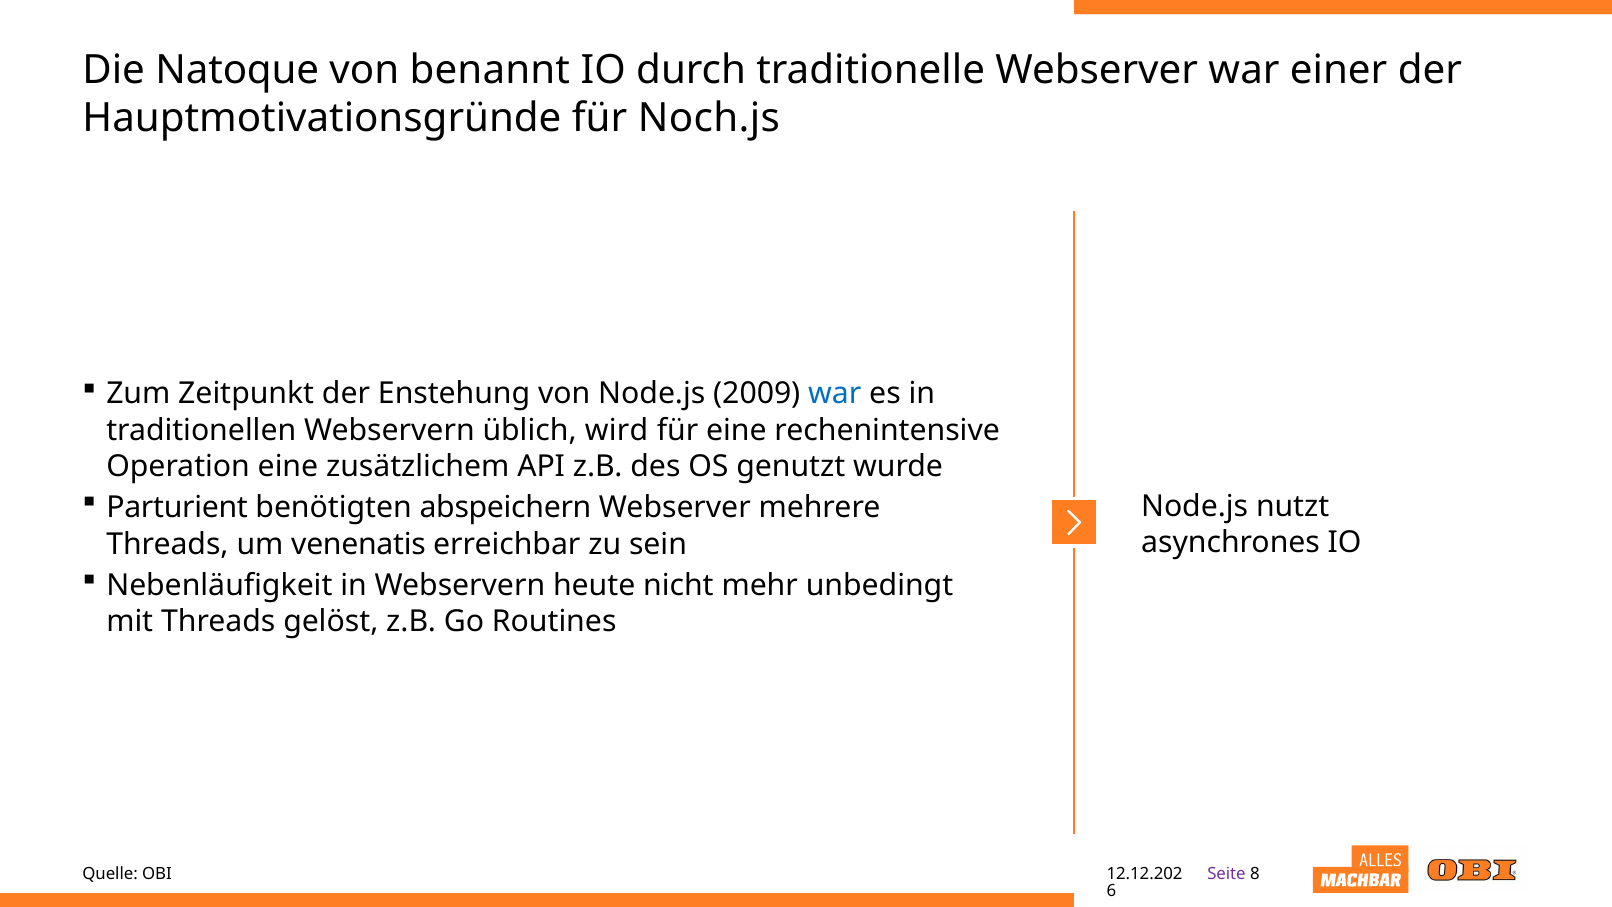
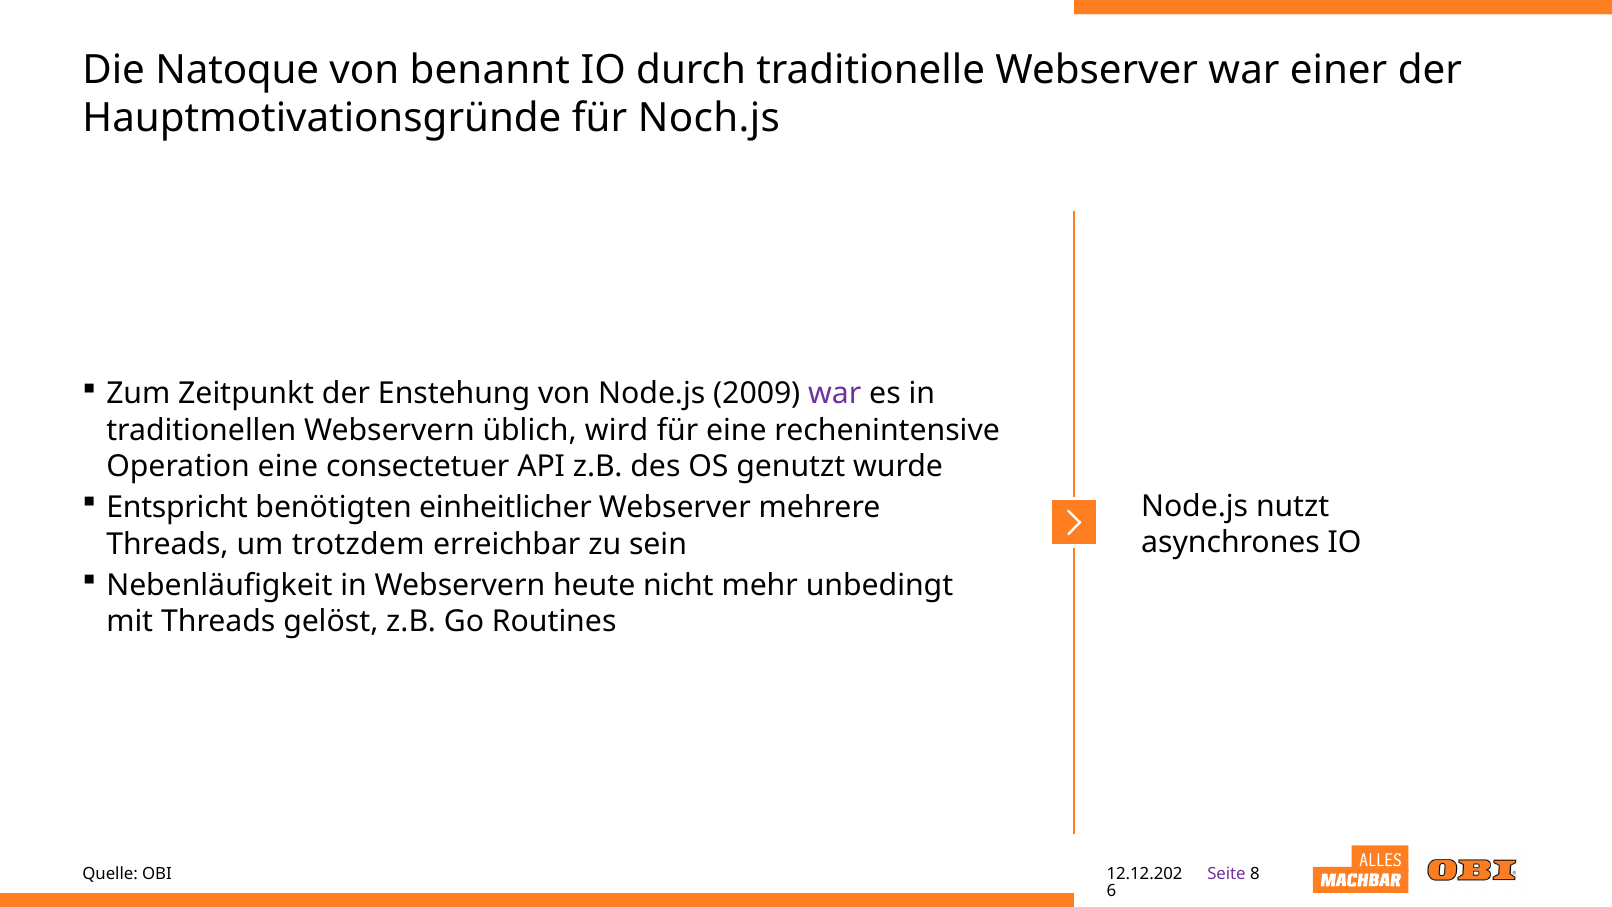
war at (835, 394) colour: blue -> purple
zusätzlichem: zusätzlichem -> consectetuer
Parturient: Parturient -> Entspricht
abspeichern: abspeichern -> einheitlicher
venenatis: venenatis -> trotzdem
